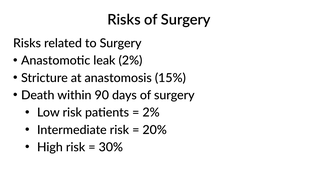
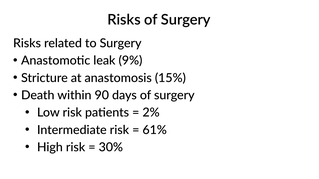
leak 2%: 2% -> 9%
20%: 20% -> 61%
